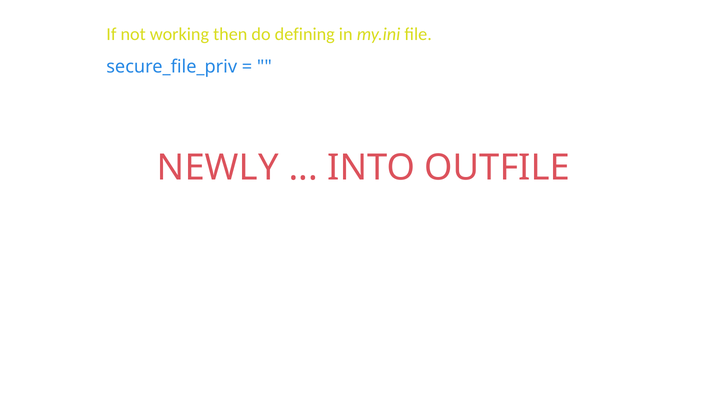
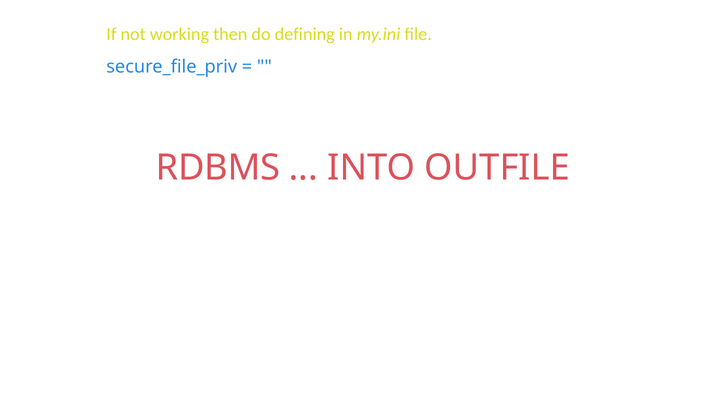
NEWLY: NEWLY -> RDBMS
